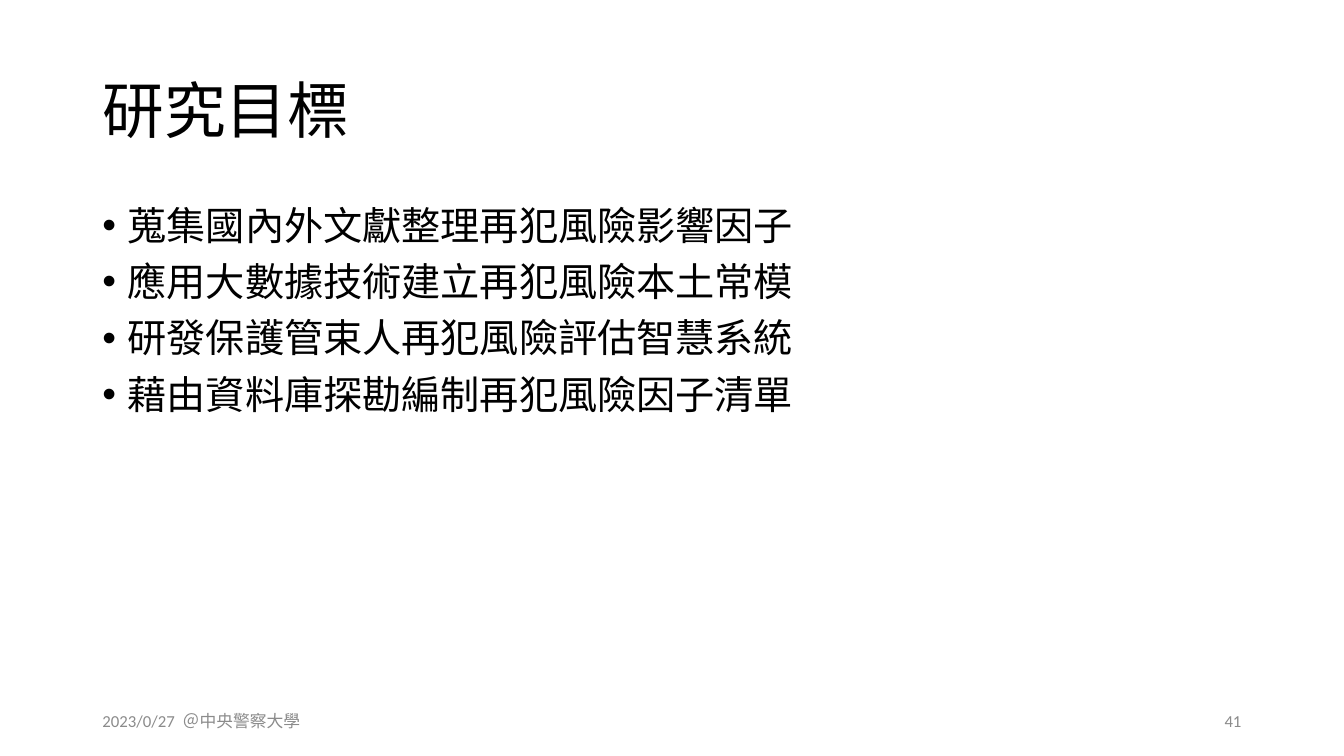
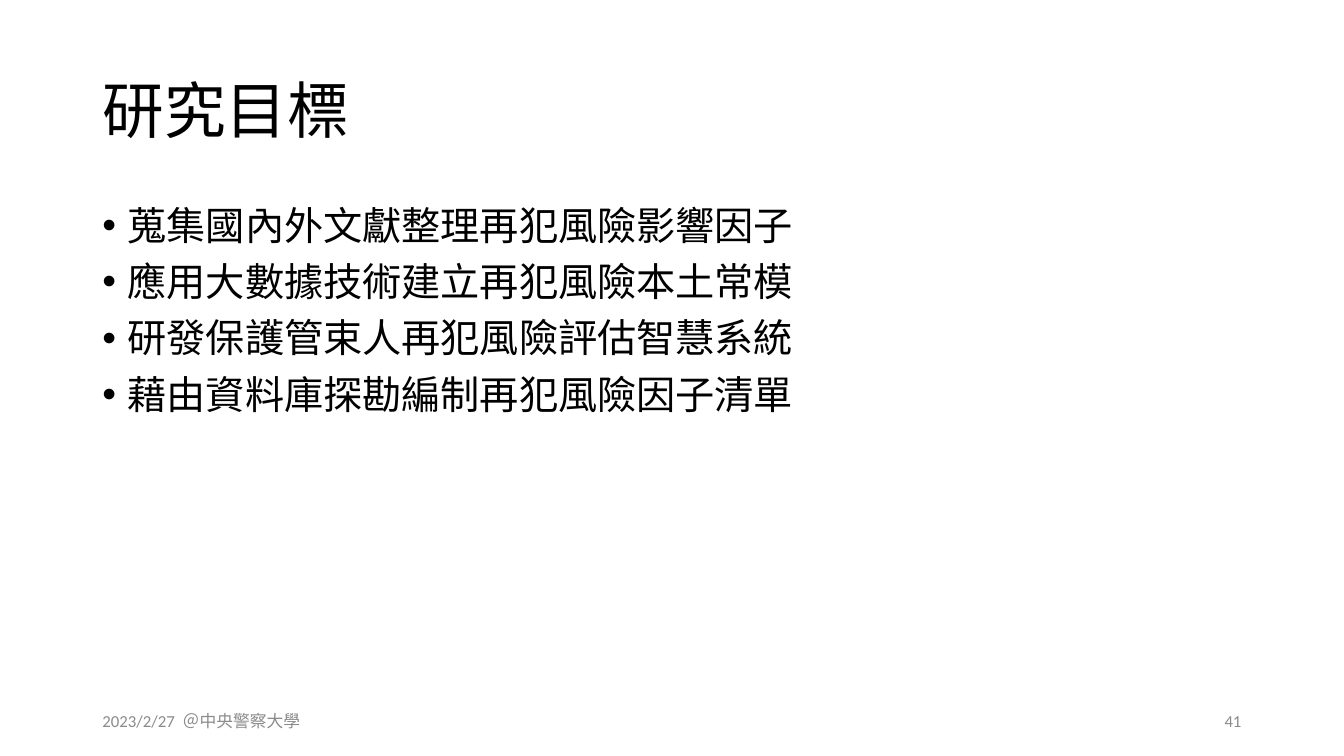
2023/0/27: 2023/0/27 -> 2023/2/27
